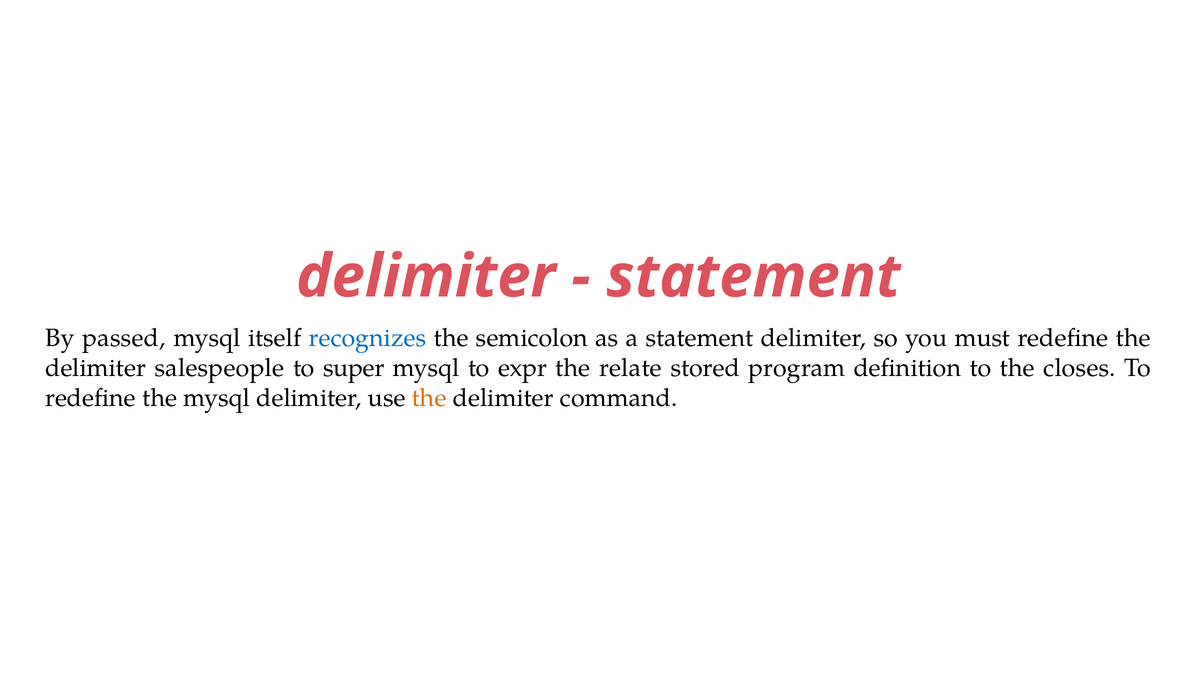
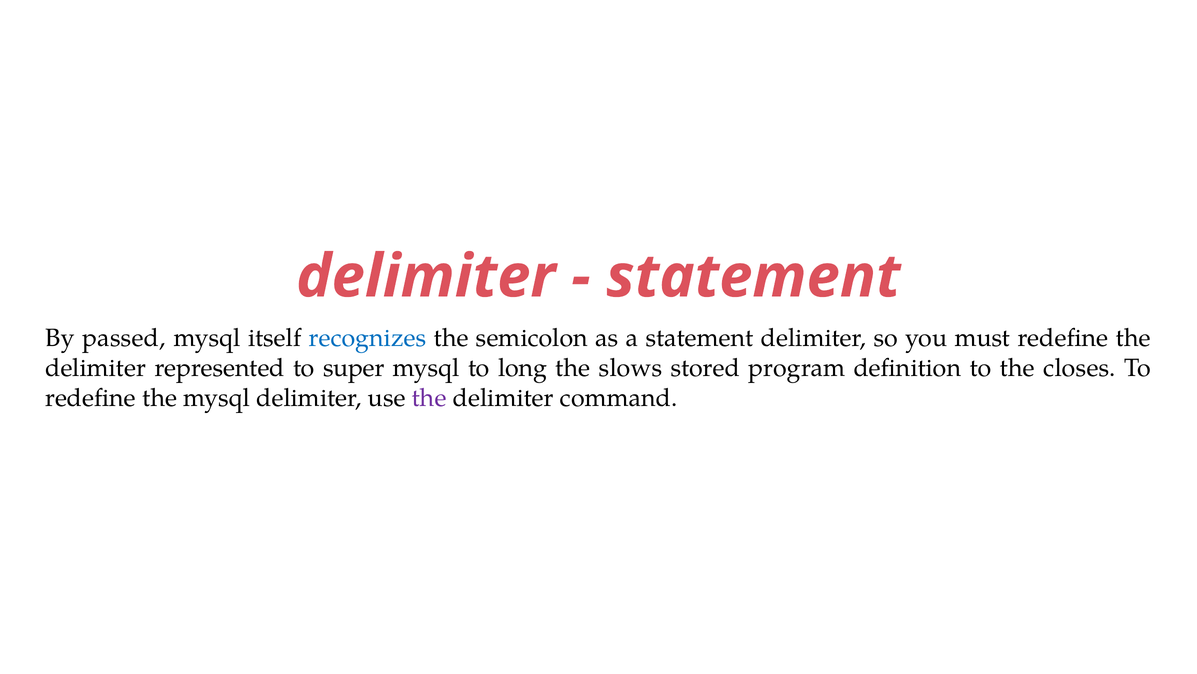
salespeople: salespeople -> represented
expr: expr -> long
relate: relate -> slows
the at (429, 398) colour: orange -> purple
